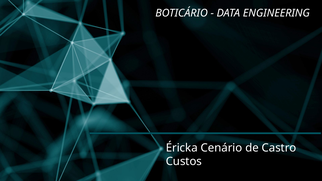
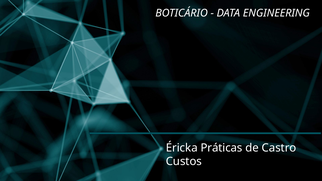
Cenário: Cenário -> Práticas
